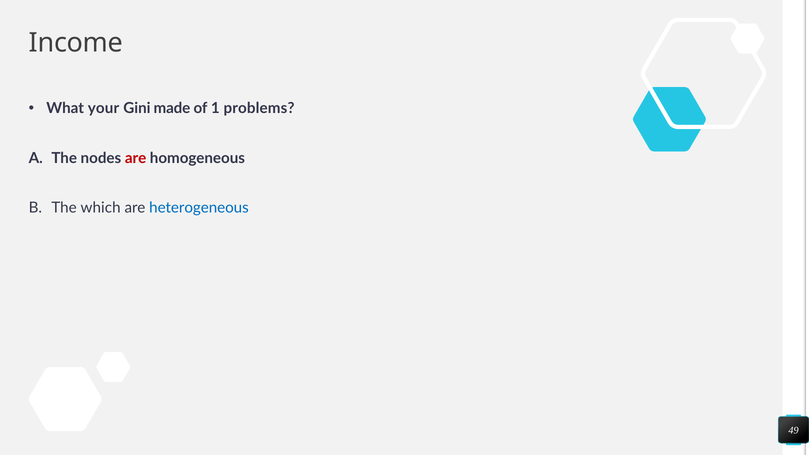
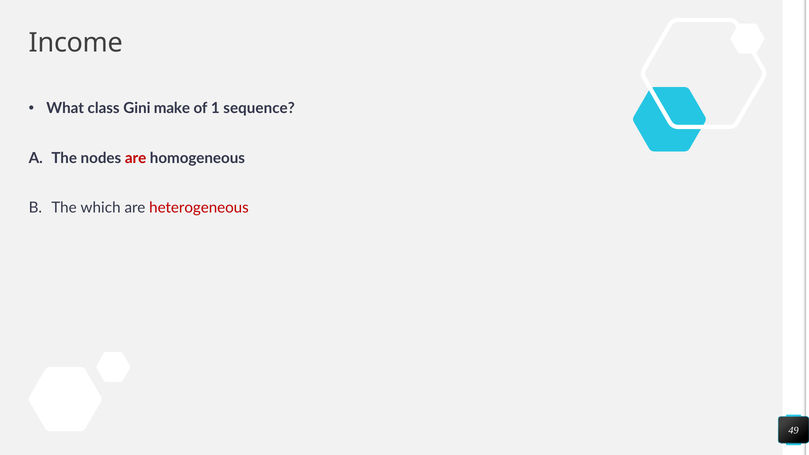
your: your -> class
made: made -> make
problems: problems -> sequence
heterogeneous colour: blue -> red
